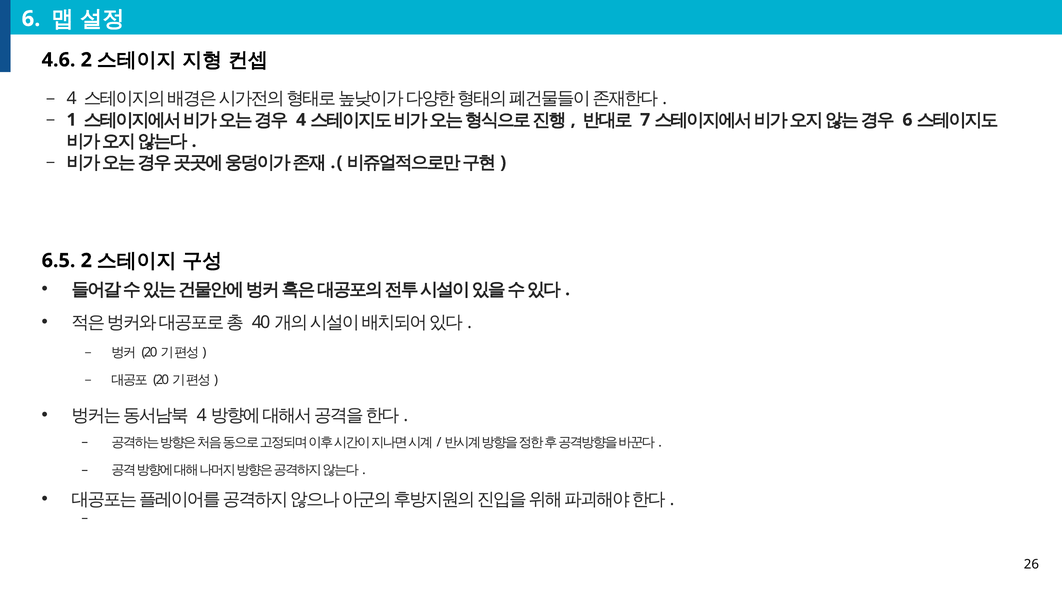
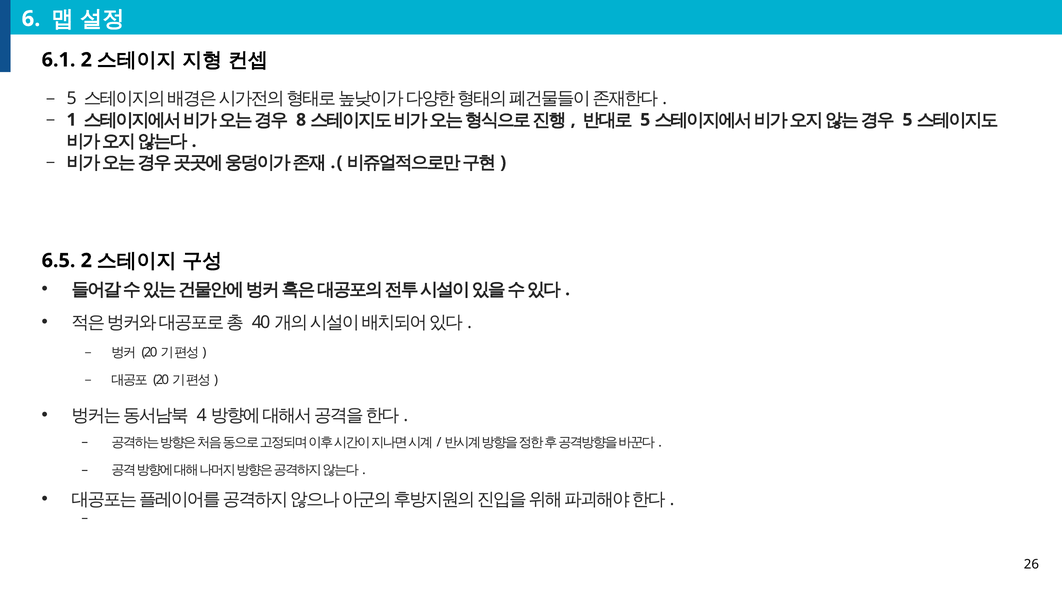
4.6: 4.6 -> 6.1
4 at (72, 99): 4 -> 5
4 at (301, 120): 4 -> 8
7 at (645, 120): 7 -> 5
6 at (907, 120): 6 -> 5
